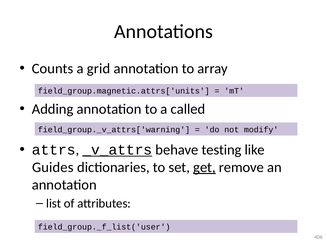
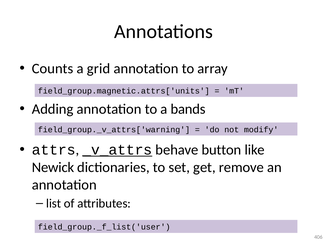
called: called -> bands
testing: testing -> button
Guides: Guides -> Newick
get underline: present -> none
